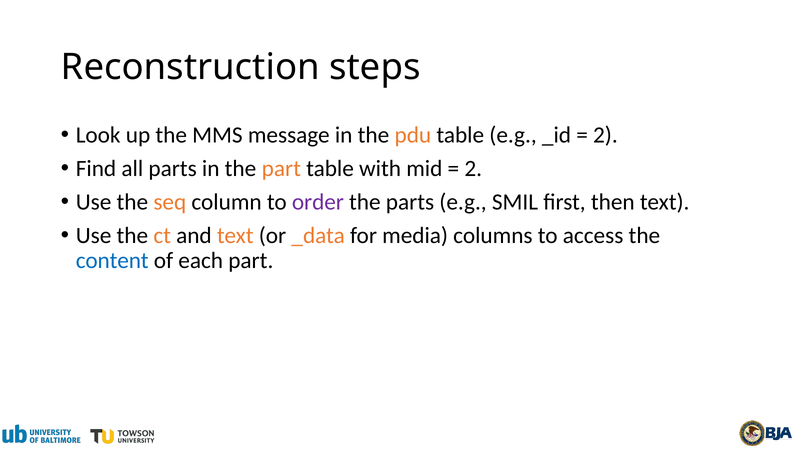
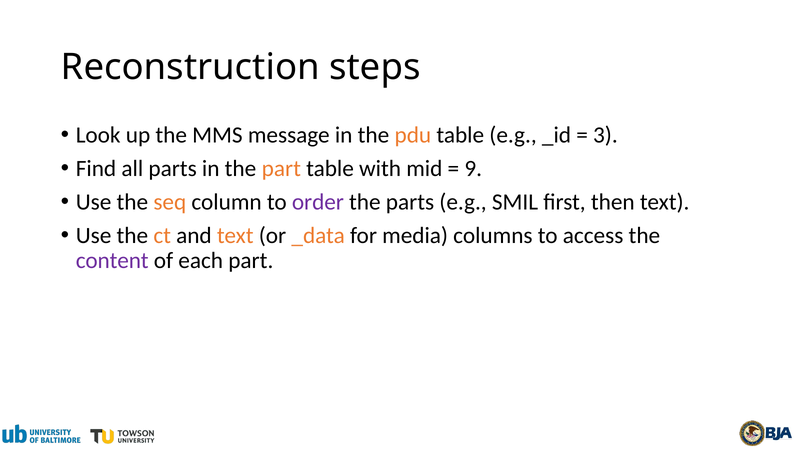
2 at (605, 135): 2 -> 3
2 at (473, 168): 2 -> 9
content colour: blue -> purple
